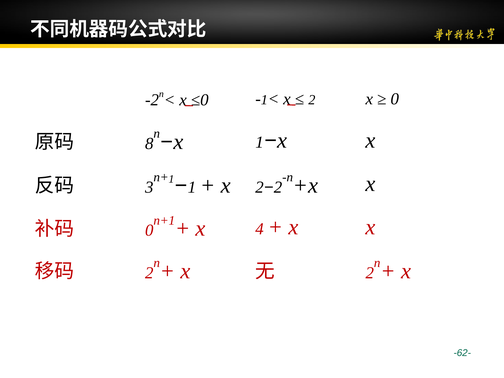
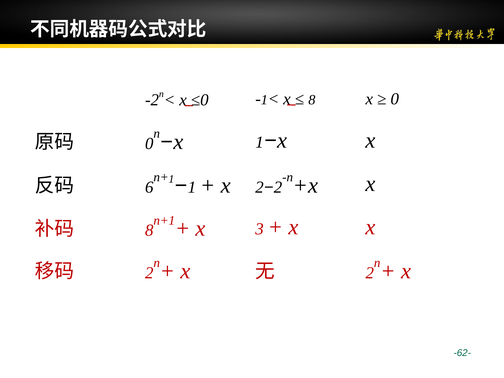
2 at (312, 100): 2 -> 8
8 at (149, 144): 8 -> 0
3: 3 -> 6
4: 4 -> 3
0 at (149, 230): 0 -> 8
